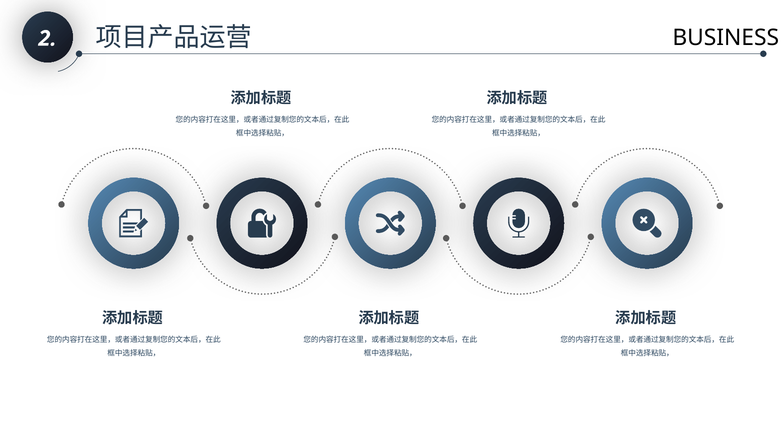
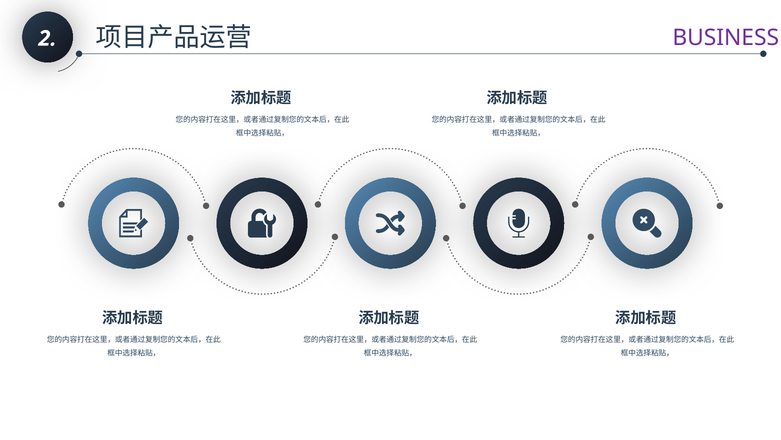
BUSINESS colour: black -> purple
